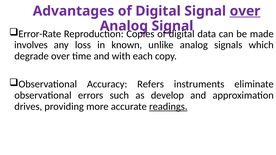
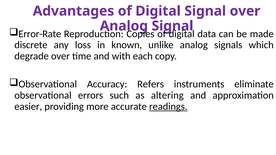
over at (245, 11) underline: present -> none
involves: involves -> discrete
develop: develop -> altering
drives: drives -> easier
